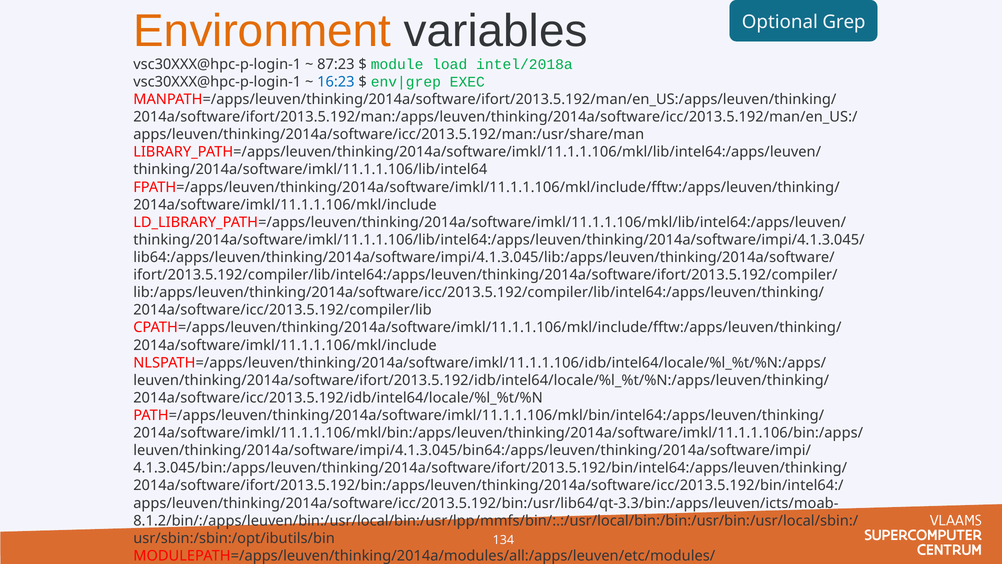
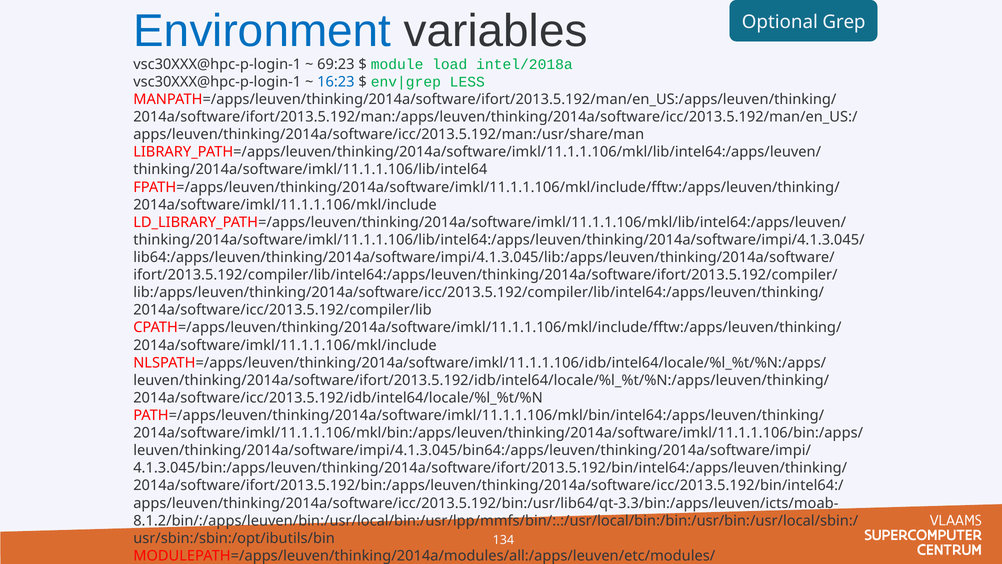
Environment colour: orange -> blue
87:23: 87:23 -> 69:23
EXEC: EXEC -> LESS
